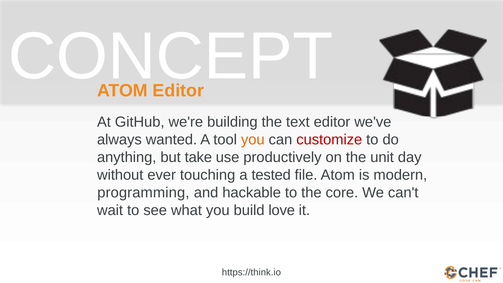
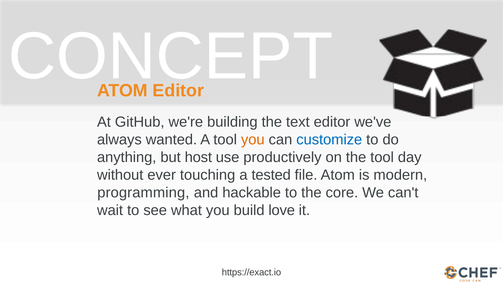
customize colour: red -> blue
take: take -> host
the unit: unit -> tool
https://think.io: https://think.io -> https://exact.io
